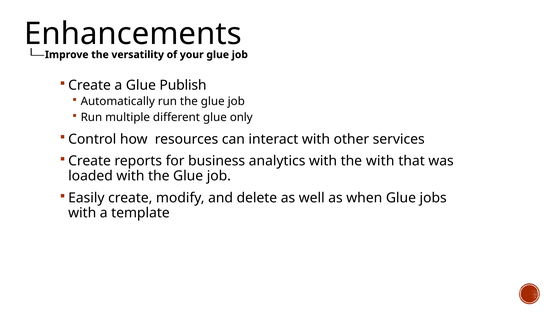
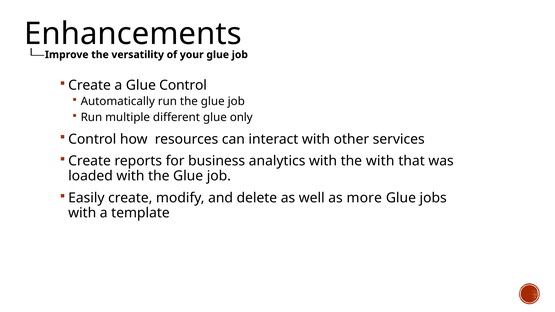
Glue Publish: Publish -> Control
when: when -> more
